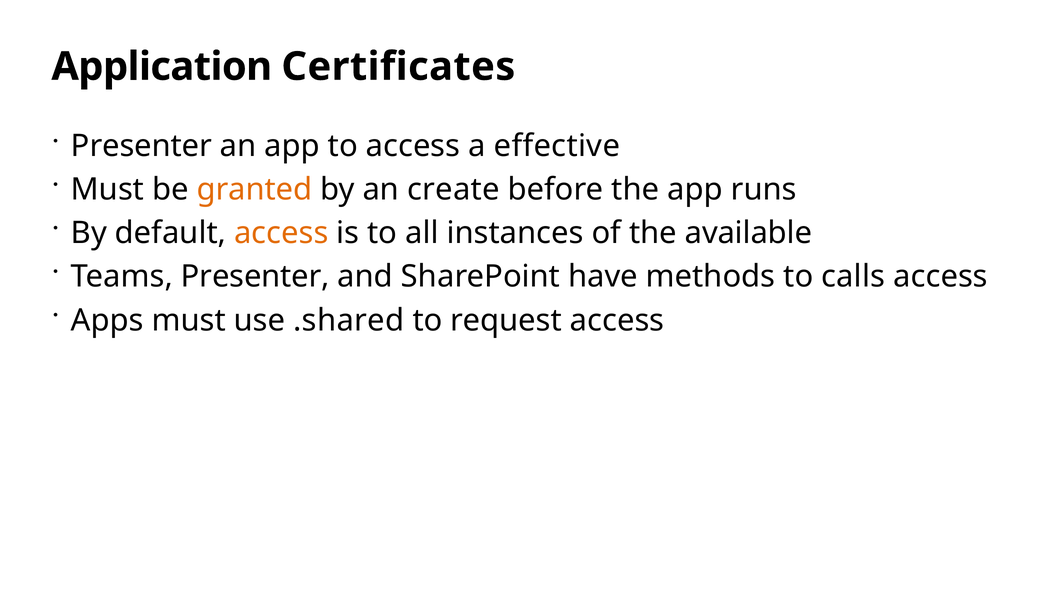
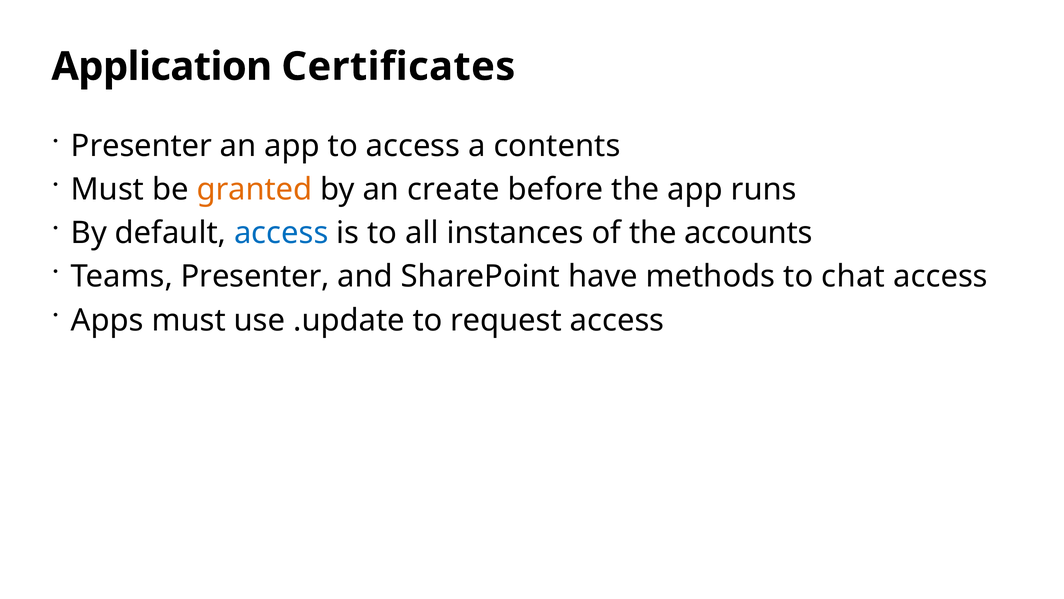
effective: effective -> contents
access at (281, 233) colour: orange -> blue
available: available -> accounts
calls: calls -> chat
.shared: .shared -> .update
